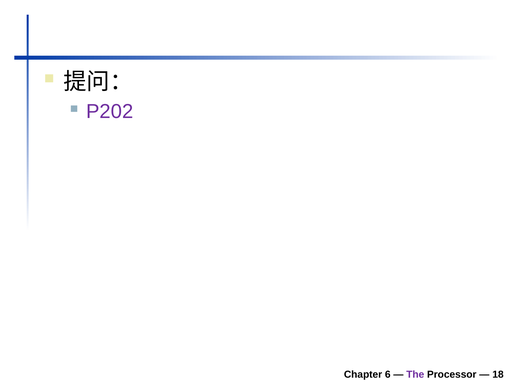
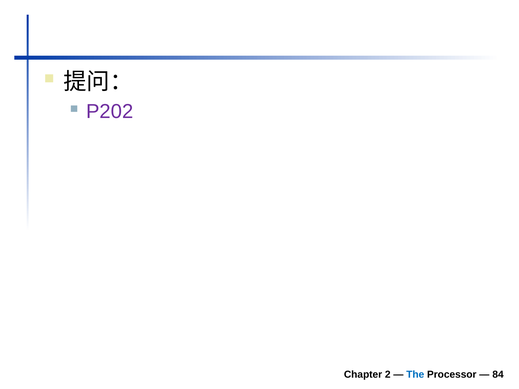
6: 6 -> 2
The colour: purple -> blue
18: 18 -> 84
